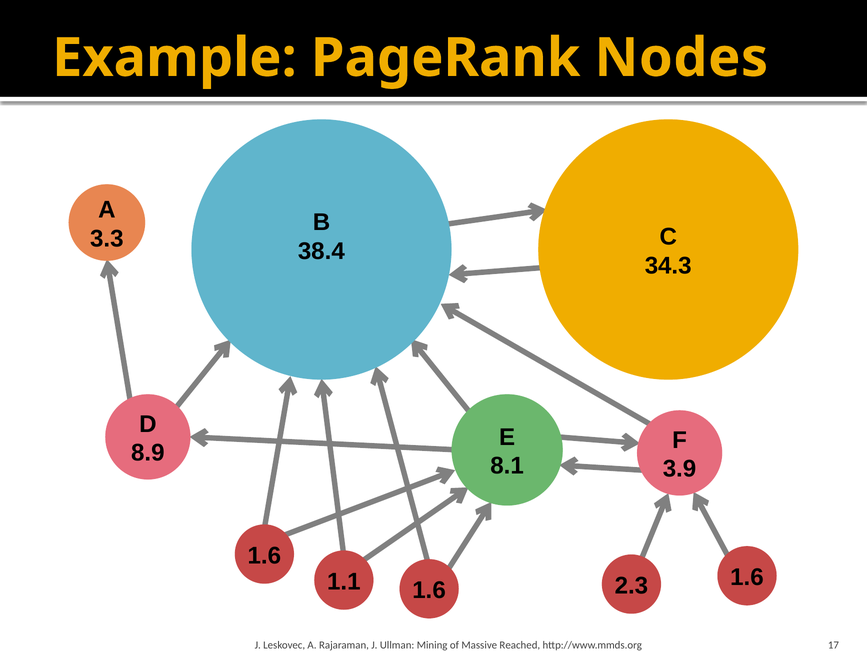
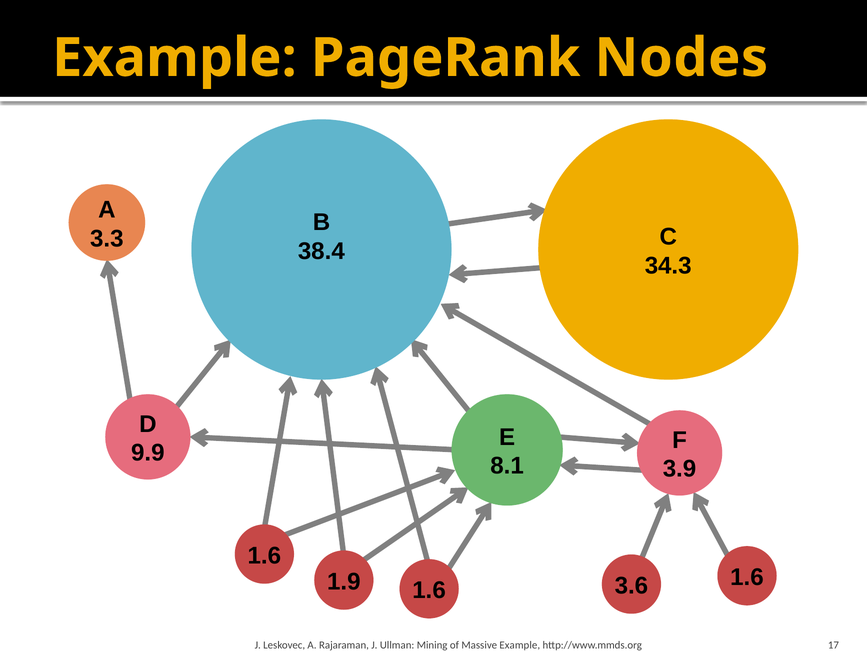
8.9: 8.9 -> 9.9
1.1: 1.1 -> 1.9
2.3: 2.3 -> 3.6
Massive Reached: Reached -> Example
